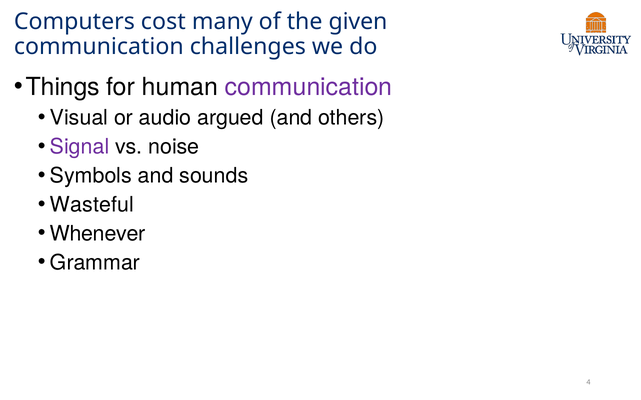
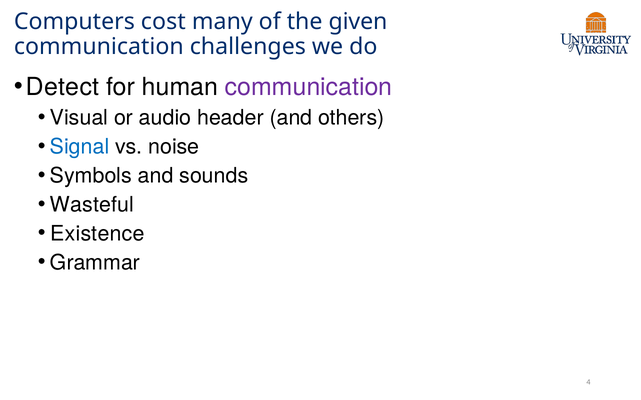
Things: Things -> Detect
argued: argued -> header
Signal colour: purple -> blue
Whenever: Whenever -> Existence
